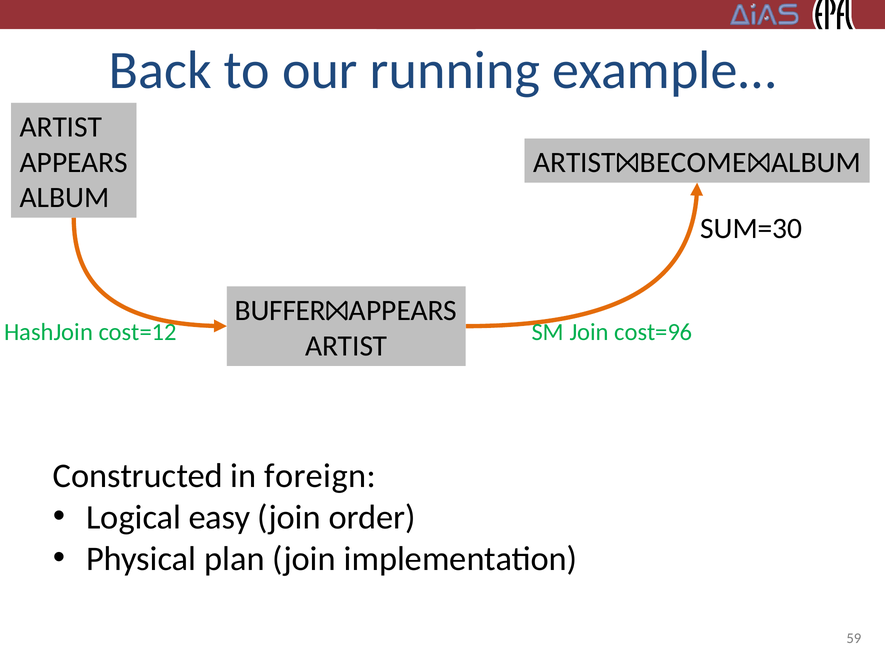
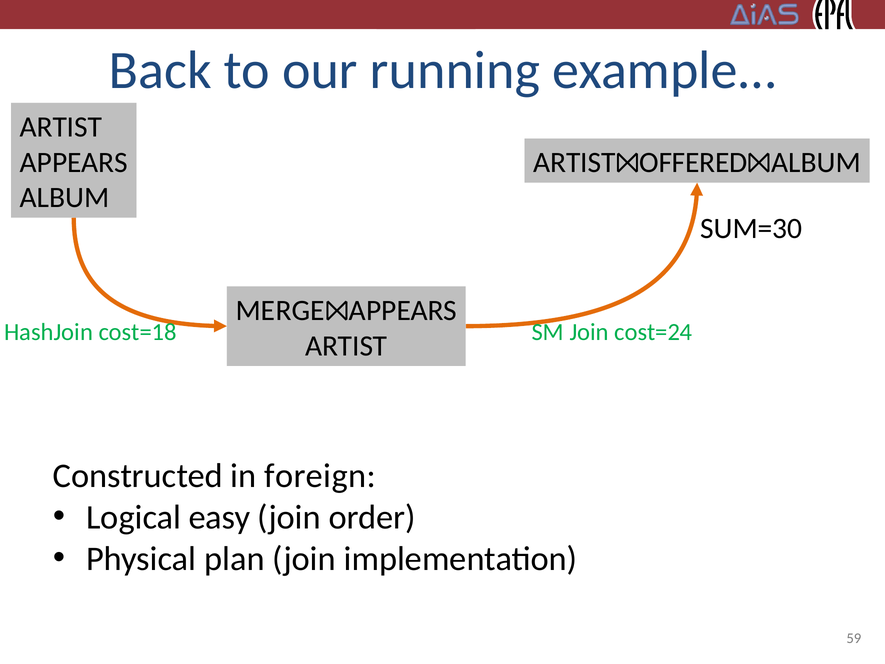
BECOME: BECOME -> OFFERED
BUFFER: BUFFER -> MERGE
cost=12: cost=12 -> cost=18
cost=96: cost=96 -> cost=24
